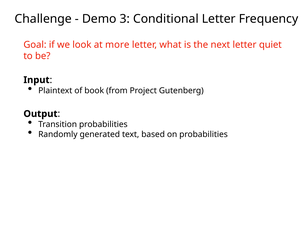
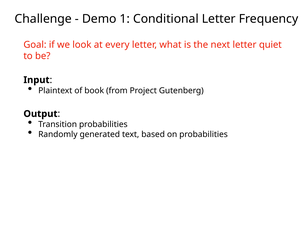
3: 3 -> 1
more: more -> every
